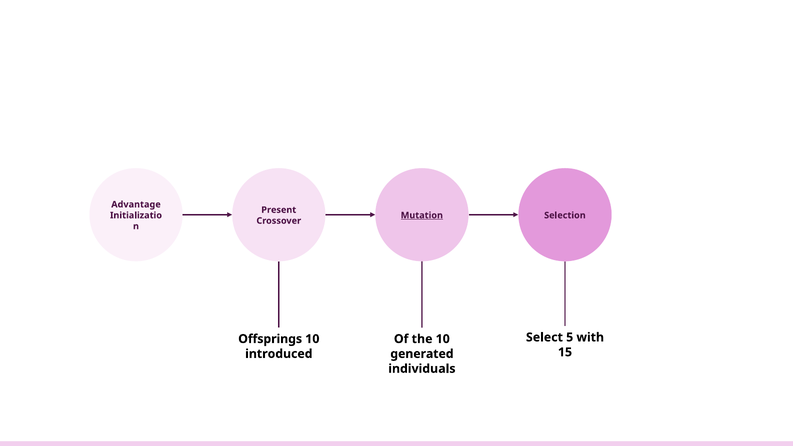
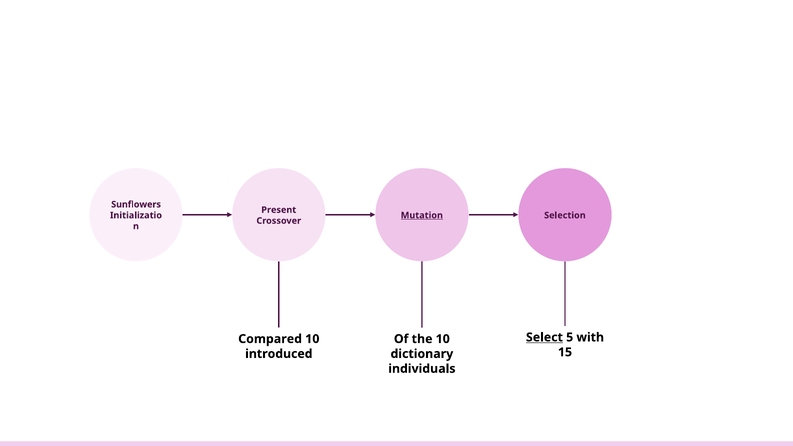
Advantage: Advantage -> Sunflowers
Select underline: none -> present
Offsprings: Offsprings -> Compared
generated: generated -> dictionary
